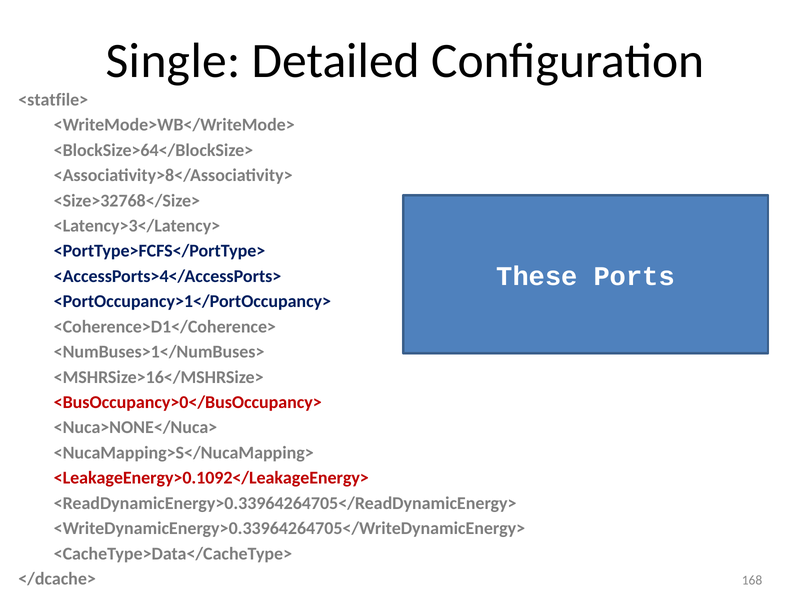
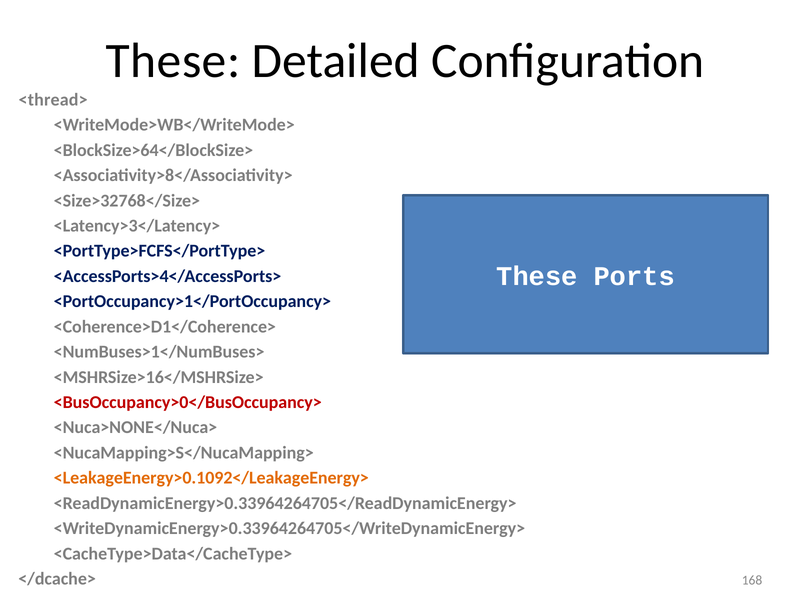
Single at (173, 61): Single -> These
<statfile>: <statfile> -> <thread>
<LeakageEnergy>0.1092</LeakageEnergy> colour: red -> orange
